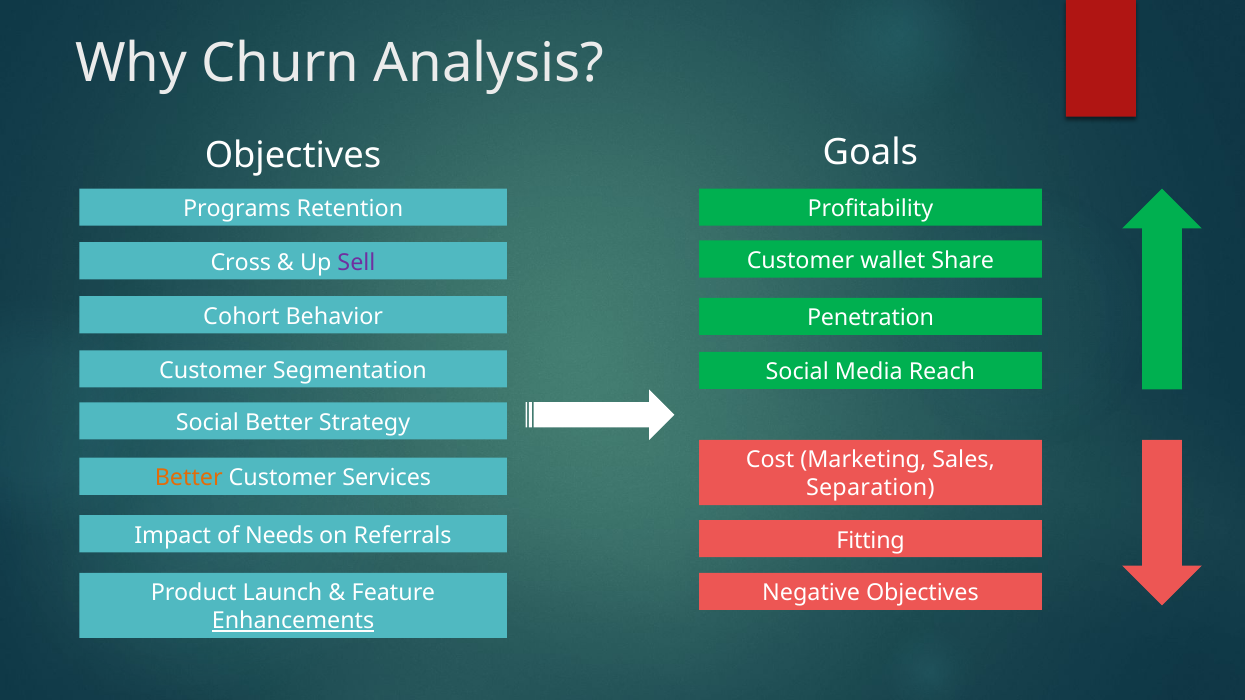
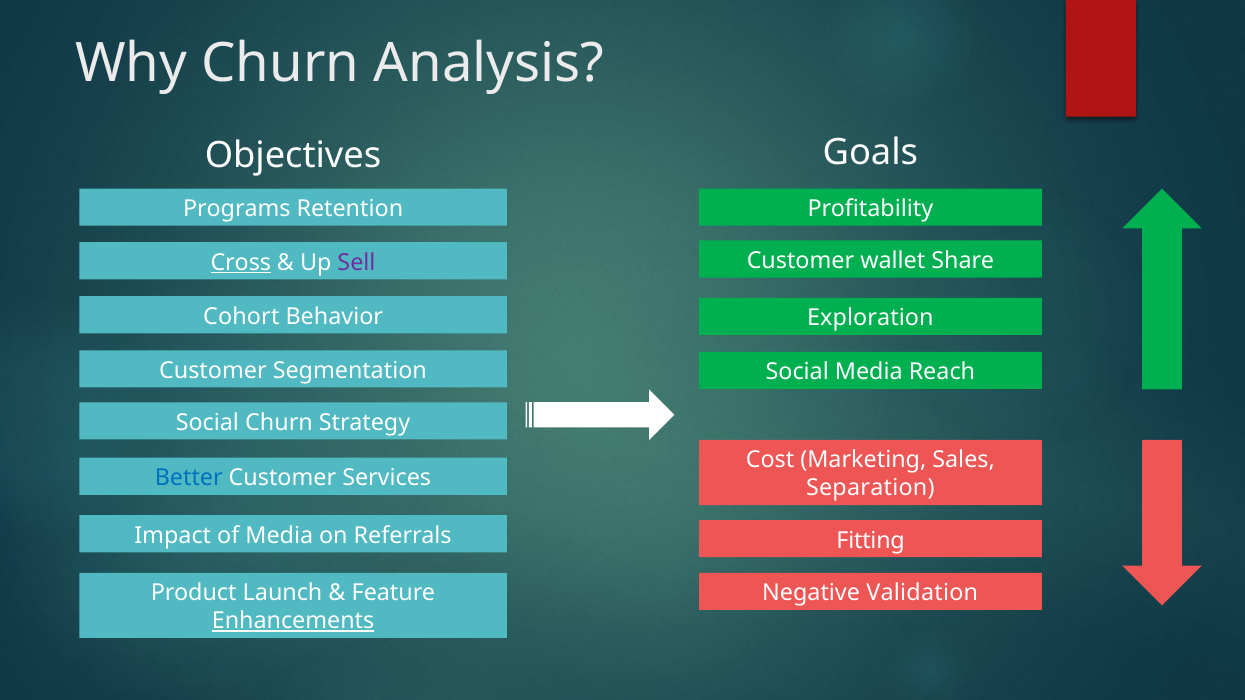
Cross underline: none -> present
Penetration: Penetration -> Exploration
Social Better: Better -> Churn
Better at (189, 478) colour: orange -> blue
of Needs: Needs -> Media
Negative Objectives: Objectives -> Validation
